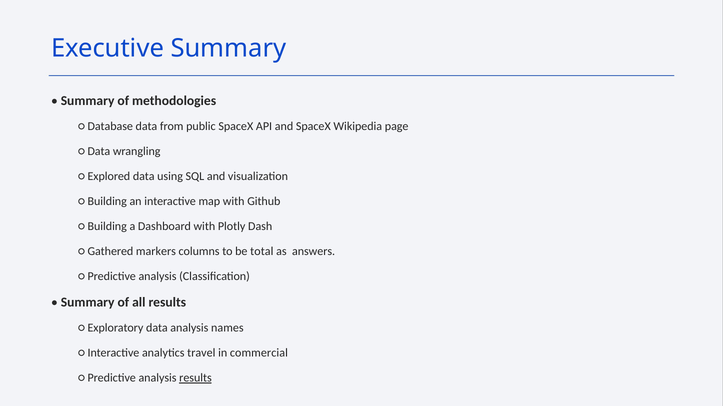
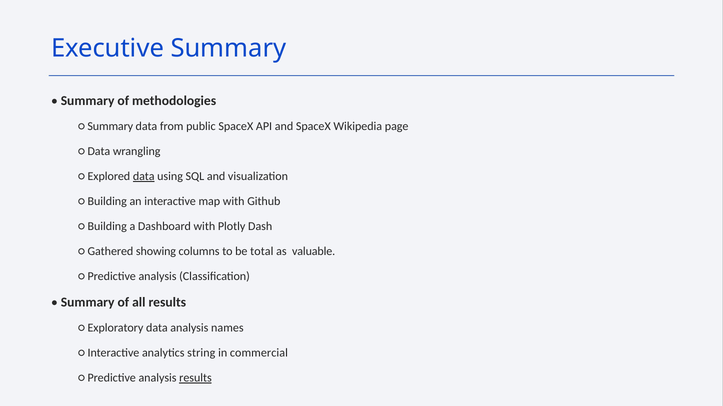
Database at (110, 127): Database -> Summary
data at (144, 177) underline: none -> present
markers: markers -> showing
answers: answers -> valuable
travel: travel -> string
